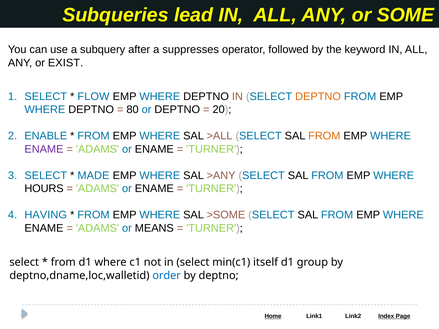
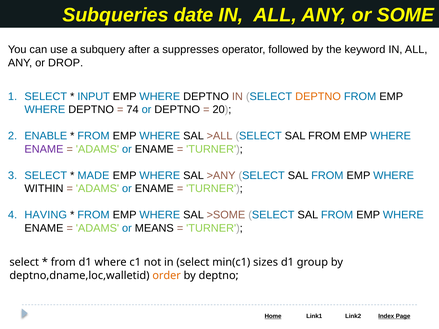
lead: lead -> date
EXIST: EXIST -> DROP
FLOW: FLOW -> INPUT
80: 80 -> 74
FROM at (324, 136) colour: orange -> black
HOURS: HOURS -> WITHIN
itself: itself -> sizes
order colour: blue -> orange
